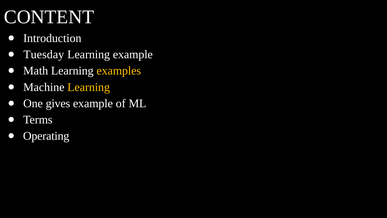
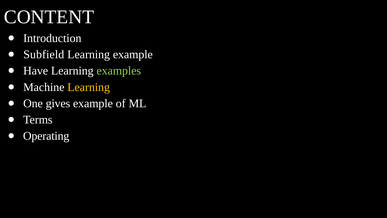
Tuesday: Tuesday -> Subfield
Math: Math -> Have
examples colour: yellow -> light green
